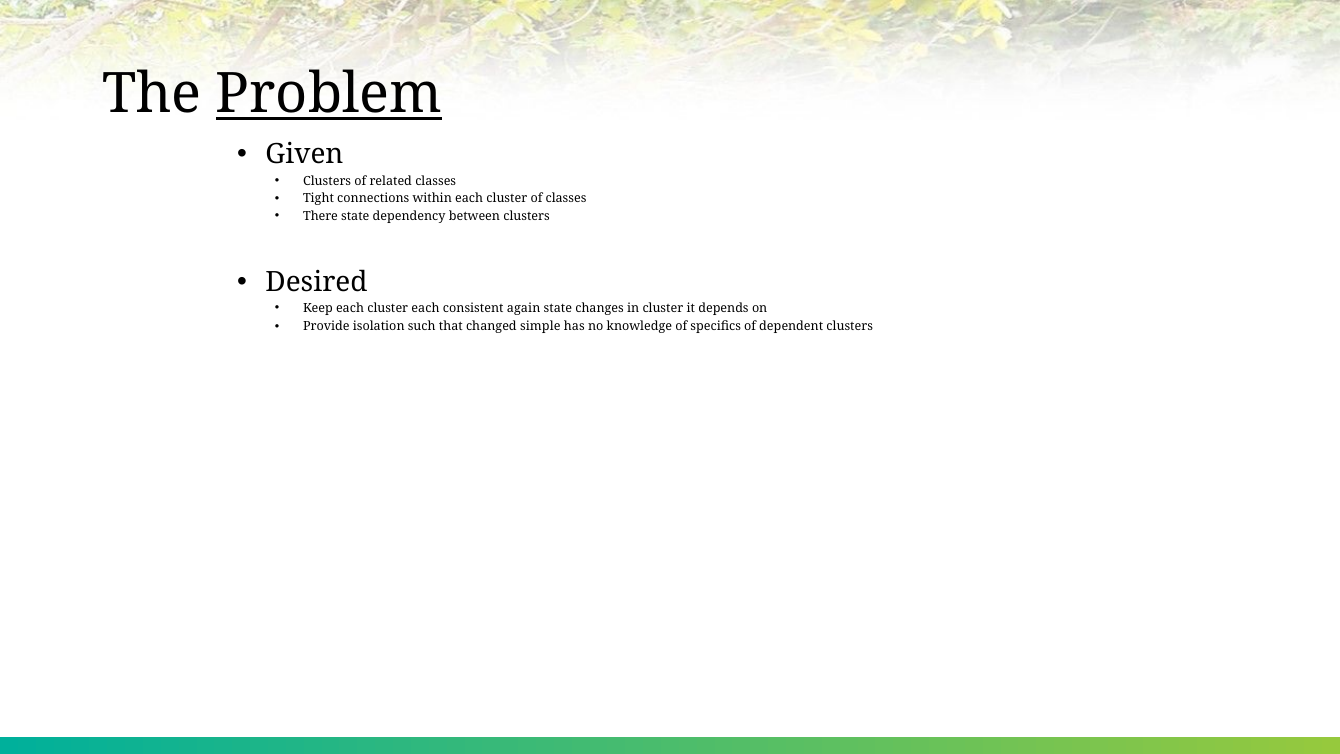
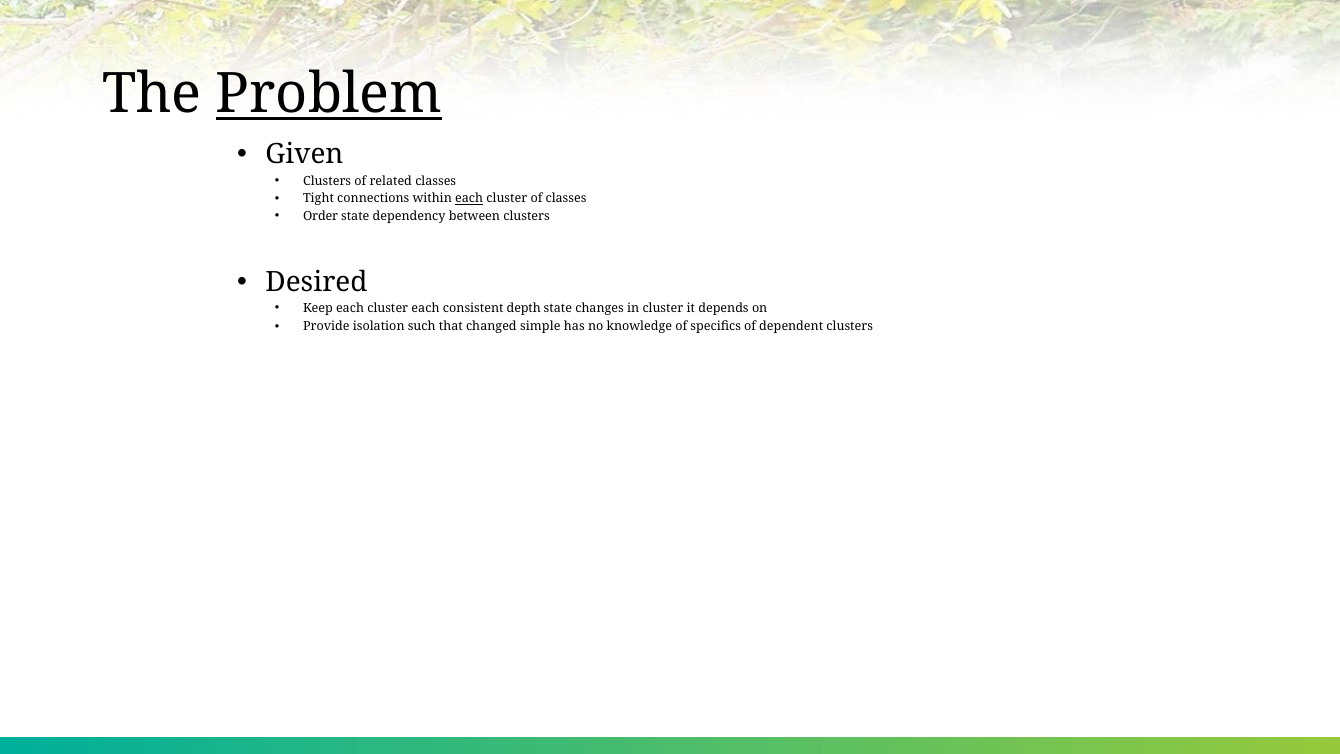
each at (469, 199) underline: none -> present
There: There -> Order
again: again -> depth
